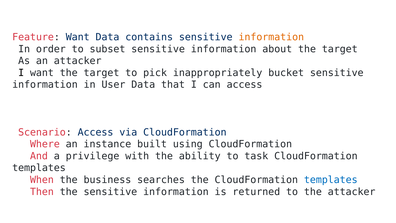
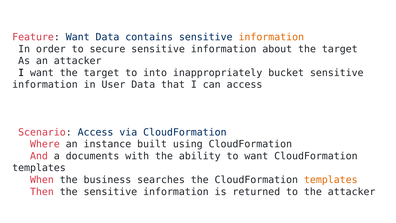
subset: subset -> secure
pick: pick -> into
privilege: privilege -> documents
to task: task -> want
templates at (331, 180) colour: blue -> orange
